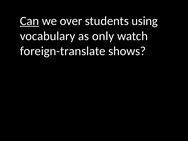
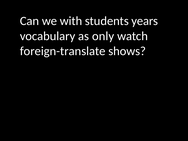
Can underline: present -> none
over: over -> with
using: using -> years
